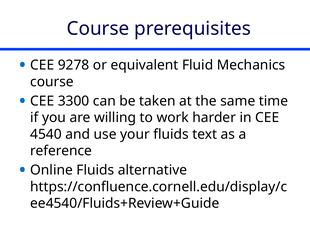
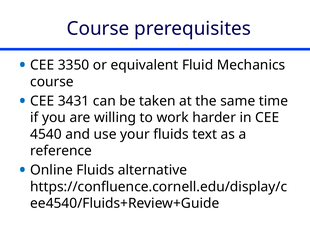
9278: 9278 -> 3350
3300: 3300 -> 3431
